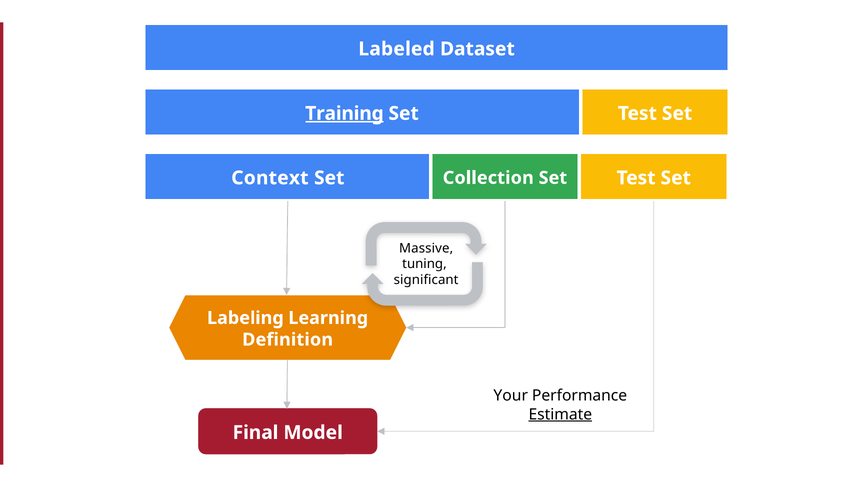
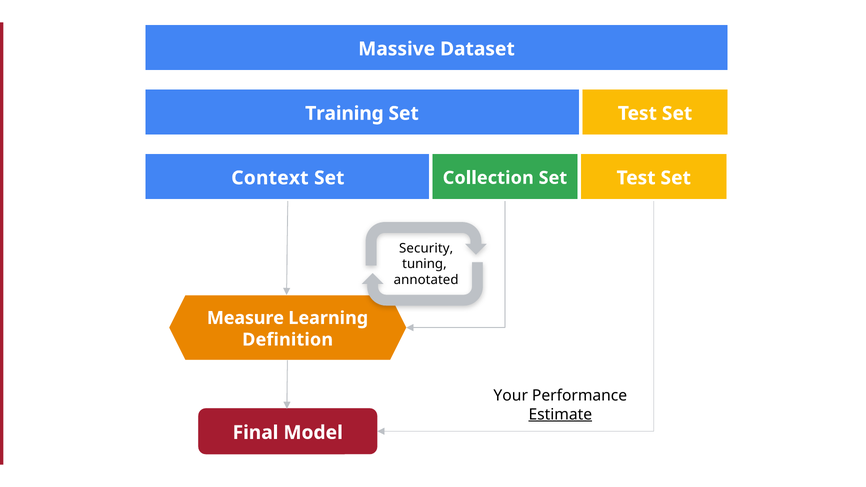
Labeled: Labeled -> Massive
Training underline: present -> none
Massive: Massive -> Security
significant: significant -> annotated
Labeling: Labeling -> Measure
